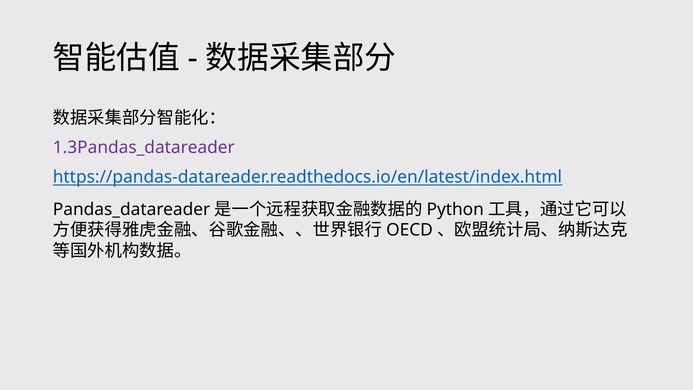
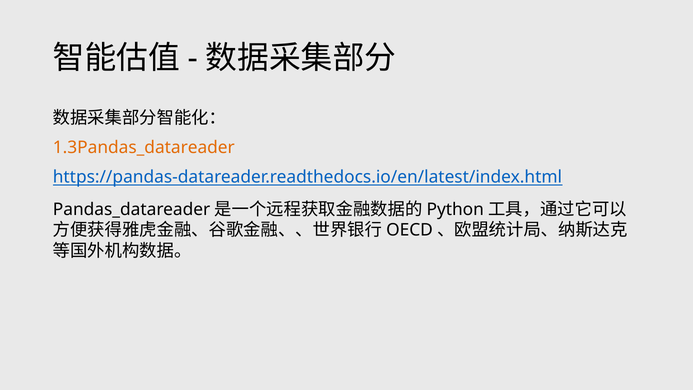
1.3Pandas_datareader colour: purple -> orange
